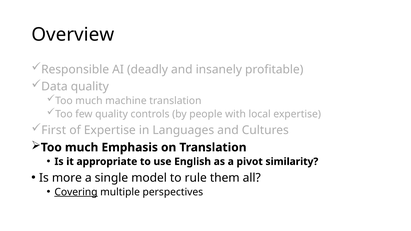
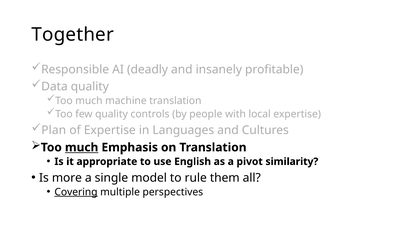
Overview: Overview -> Together
First: First -> Plan
much at (82, 148) underline: none -> present
